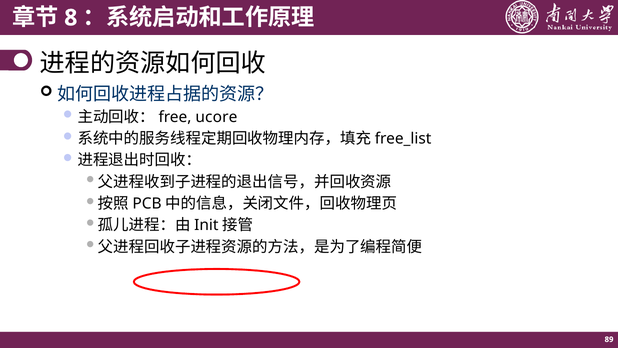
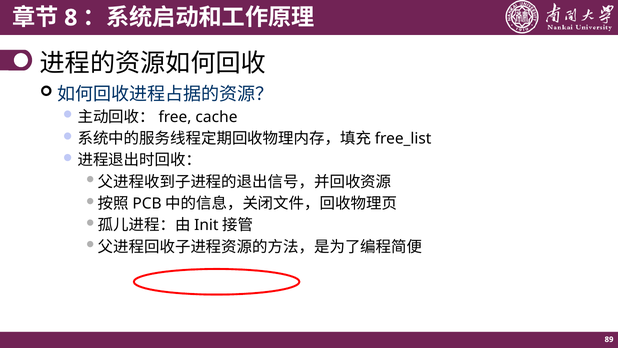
ucore: ucore -> cache
